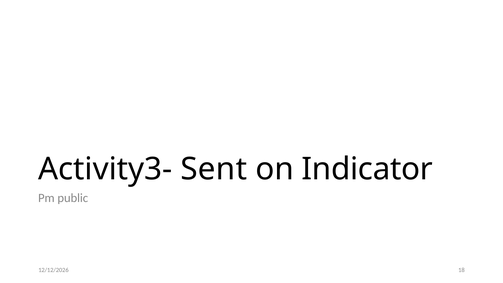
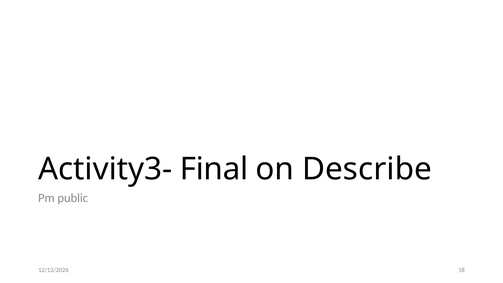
Sent: Sent -> Final
Indicator: Indicator -> Describe
